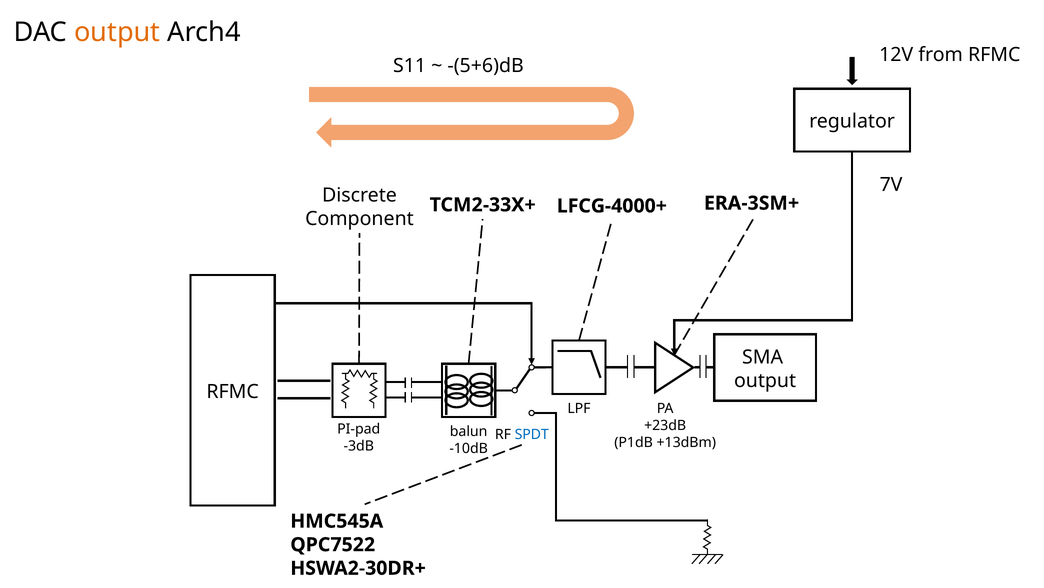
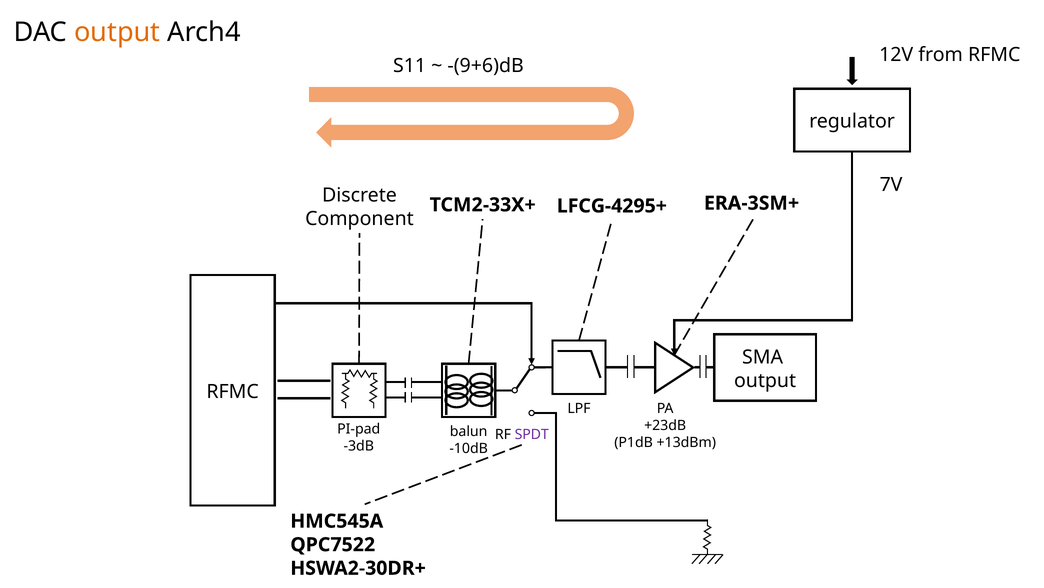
-(5+6)dB: -(5+6)dB -> -(9+6)dB
LFCG-4000+: LFCG-4000+ -> LFCG-4295+
SPDT colour: blue -> purple
